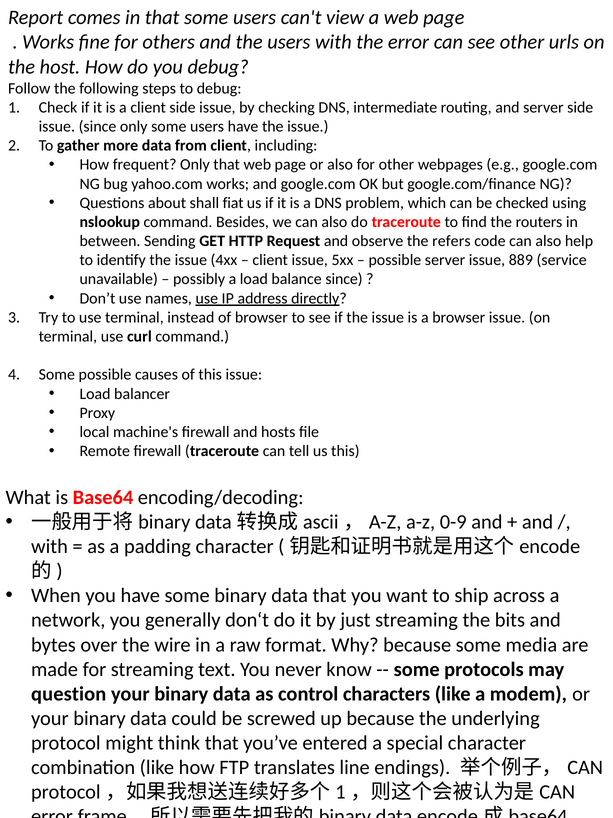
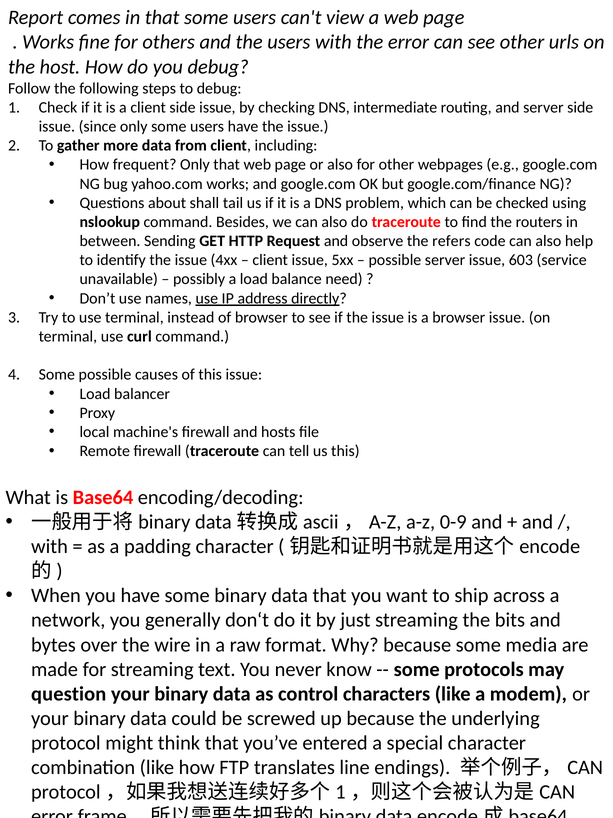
fiat: fiat -> tail
889: 889 -> 603
balance since: since -> need
